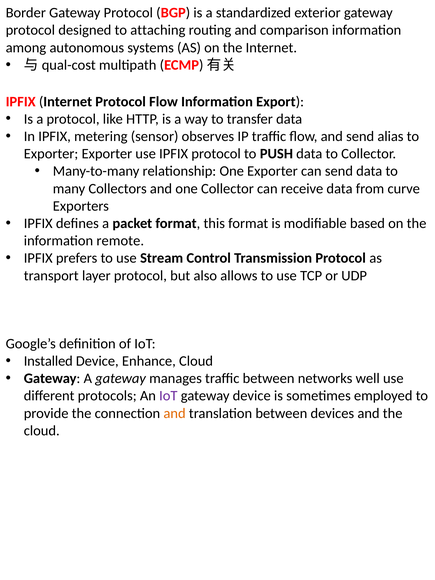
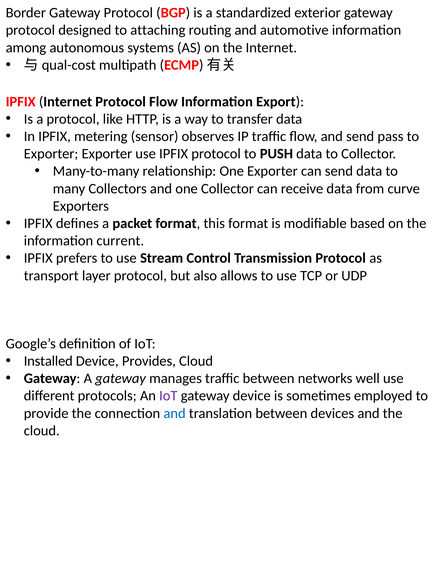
comparison: comparison -> automotive
alias: alias -> pass
remote: remote -> current
Enhance: Enhance -> Provides
and at (175, 413) colour: orange -> blue
